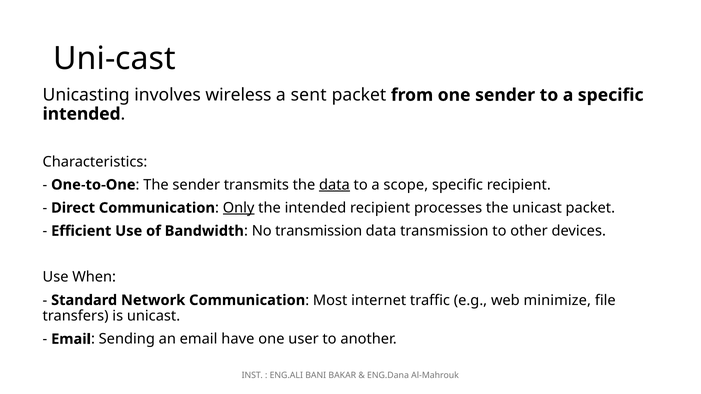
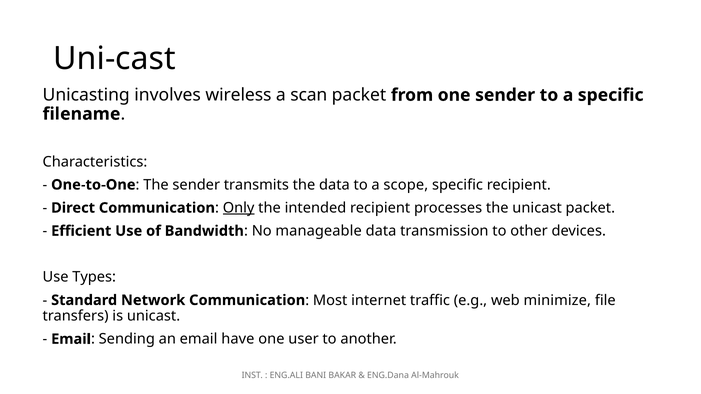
sent: sent -> scan
intended at (82, 114): intended -> filename
data at (334, 185) underline: present -> none
No transmission: transmission -> manageable
When: When -> Types
